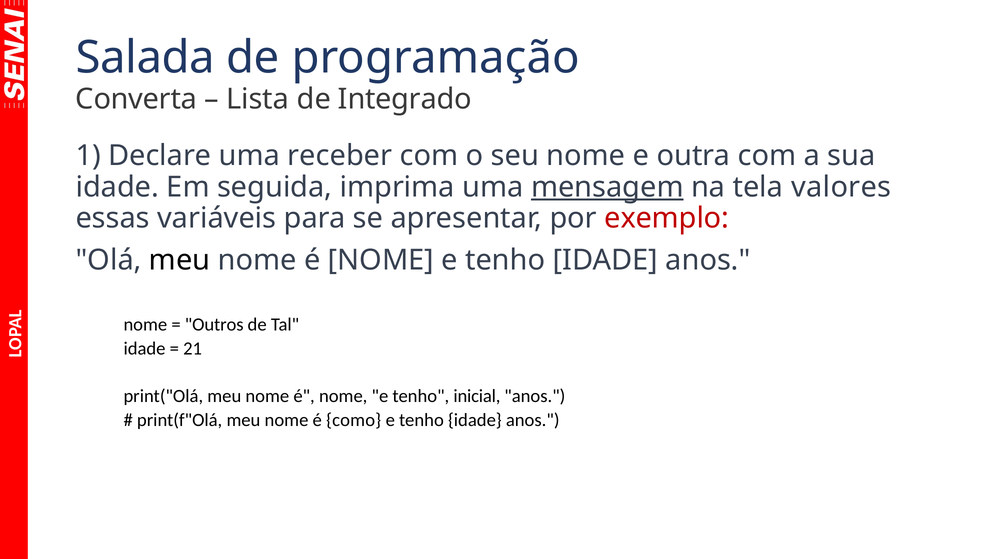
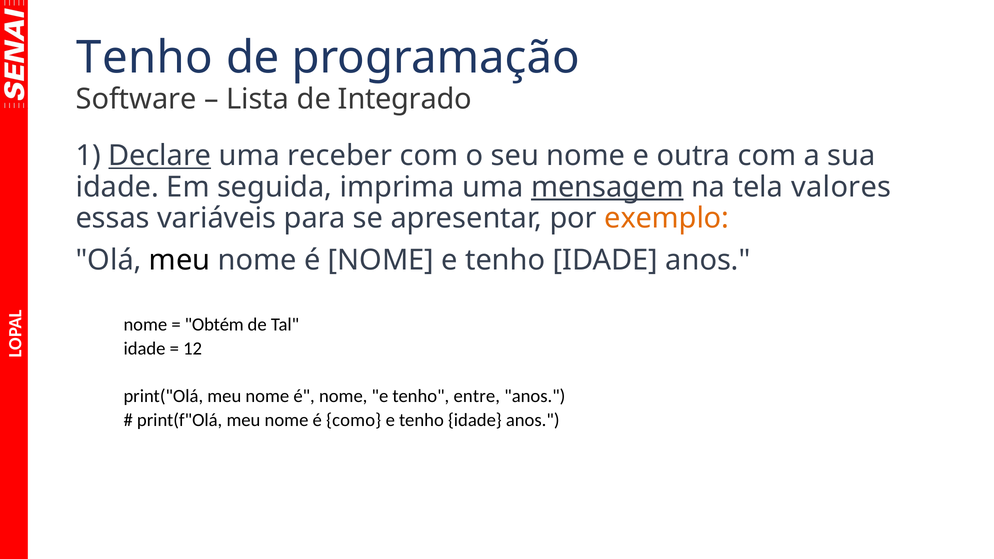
Salada at (145, 58): Salada -> Tenho
Converta: Converta -> Software
Declare underline: none -> present
exemplo colour: red -> orange
Outros: Outros -> Obtém
21: 21 -> 12
inicial: inicial -> entre
